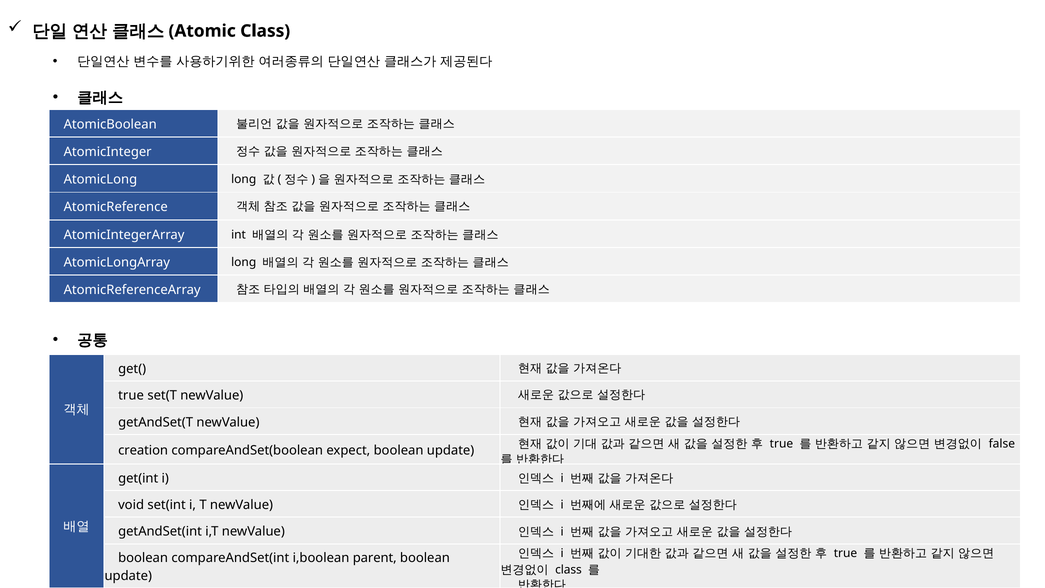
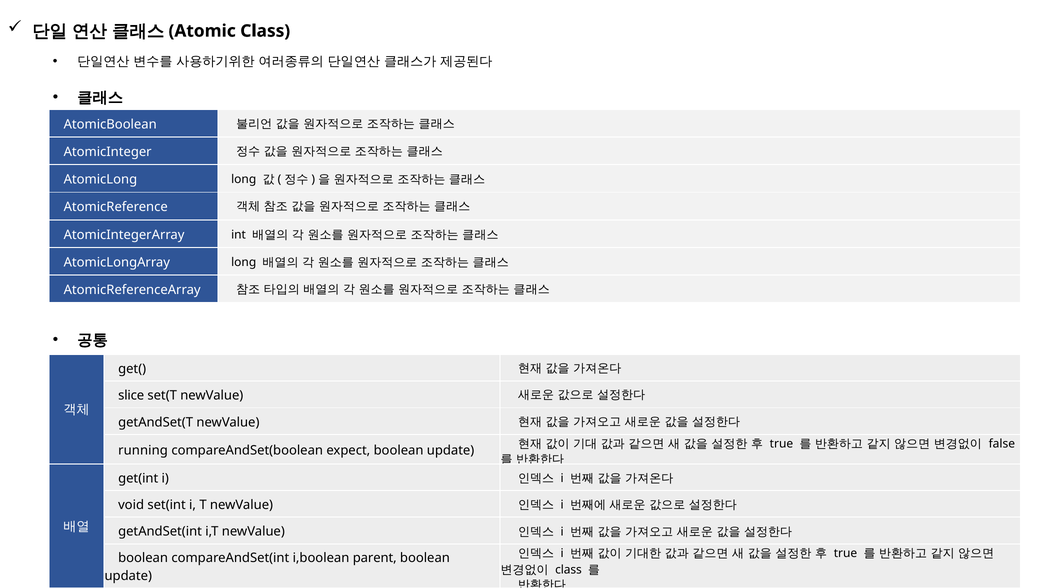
true at (131, 396): true -> slice
creation: creation -> running
